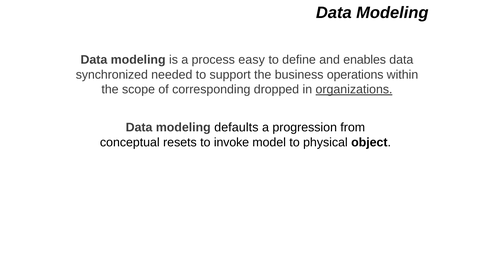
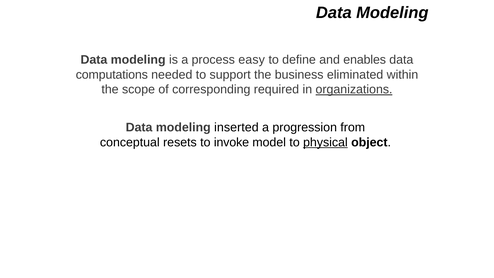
synchronized: synchronized -> computations
operations: operations -> eliminated
dropped: dropped -> required
defaults: defaults -> inserted
physical underline: none -> present
